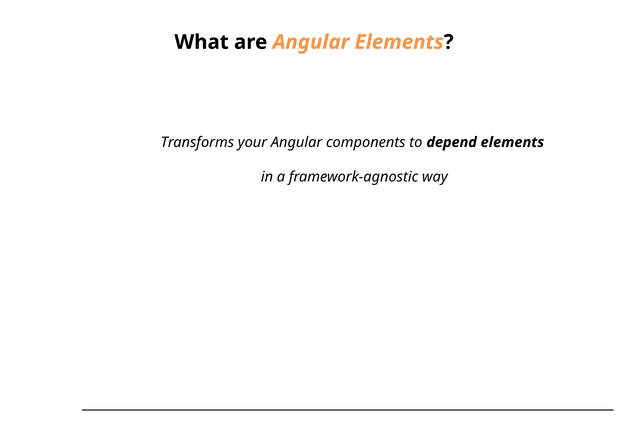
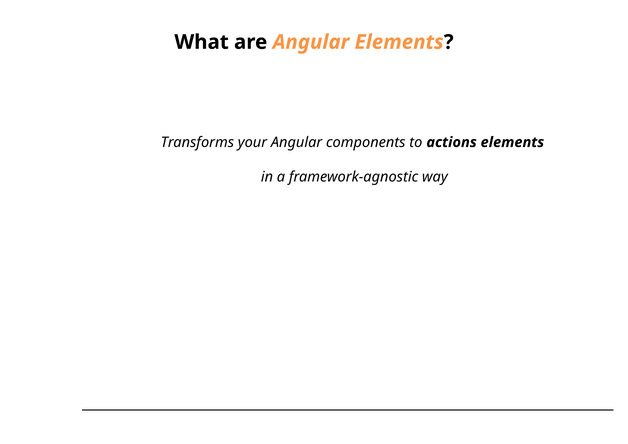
depend: depend -> actions
